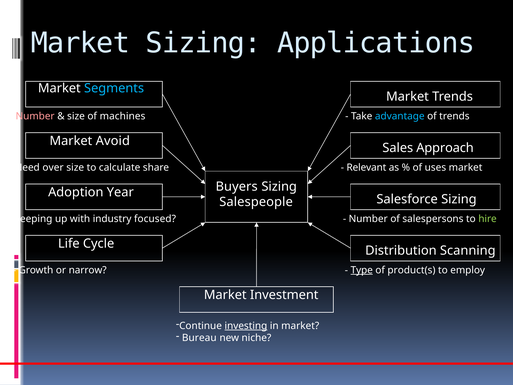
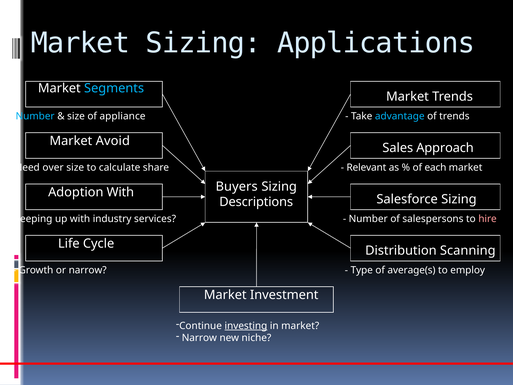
Number at (35, 116) colour: pink -> light blue
machines: machines -> appliance
uses: uses -> each
Adoption Year: Year -> With
Salespeople: Salespeople -> Descriptions
focused: focused -> services
hire colour: light green -> pink
Type underline: present -> none
product(s: product(s -> average(s
Bureau at (199, 338): Bureau -> Narrow
